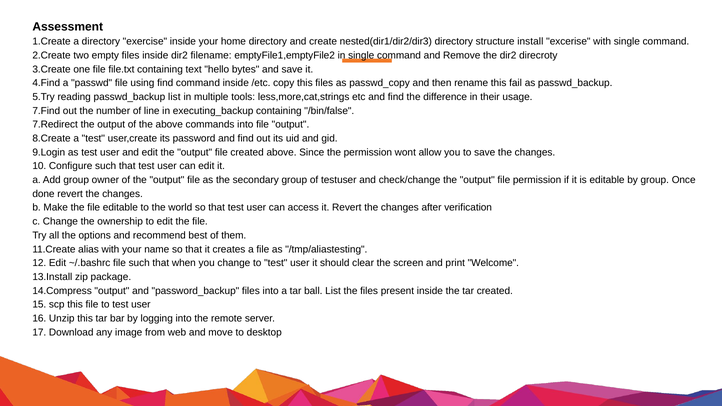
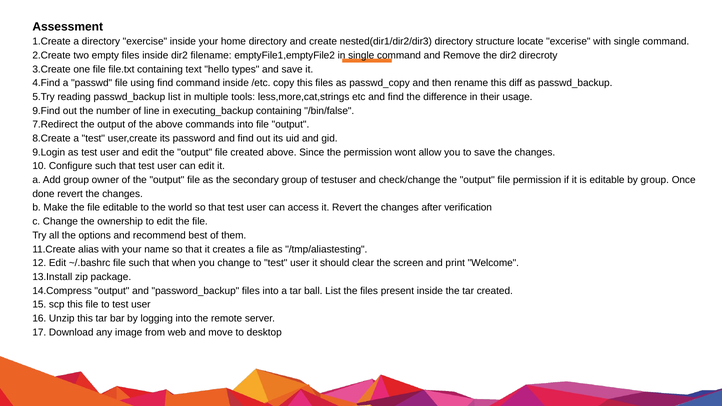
install: install -> locate
bytes: bytes -> types
fail: fail -> diff
7.Find: 7.Find -> 9.Find
